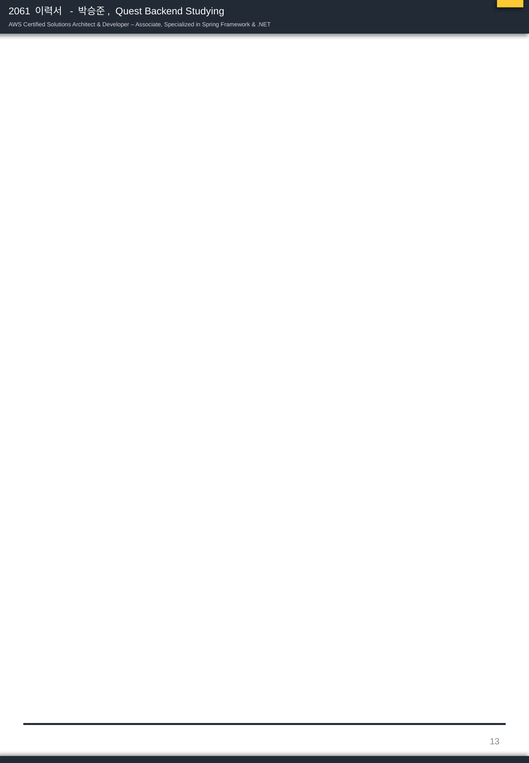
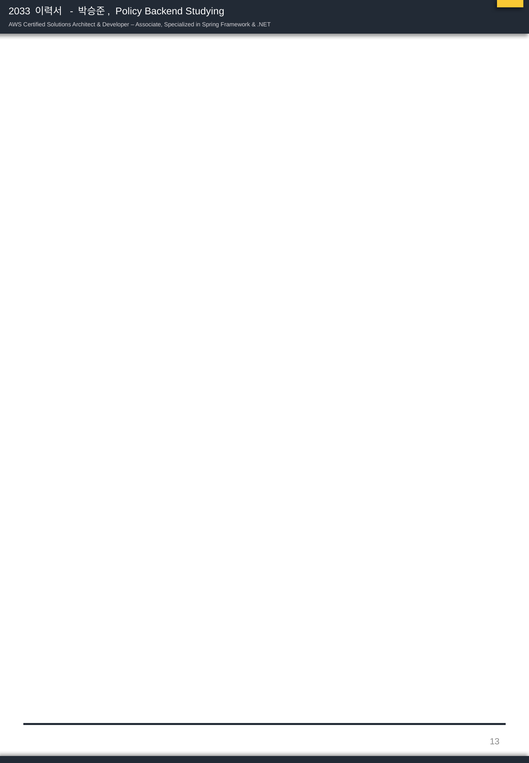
2061: 2061 -> 2033
Quest: Quest -> Policy
